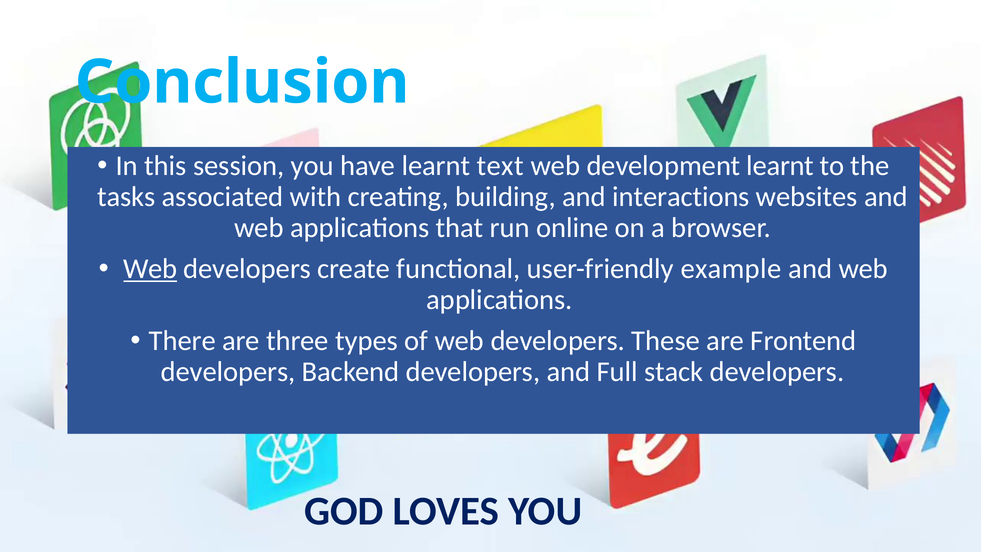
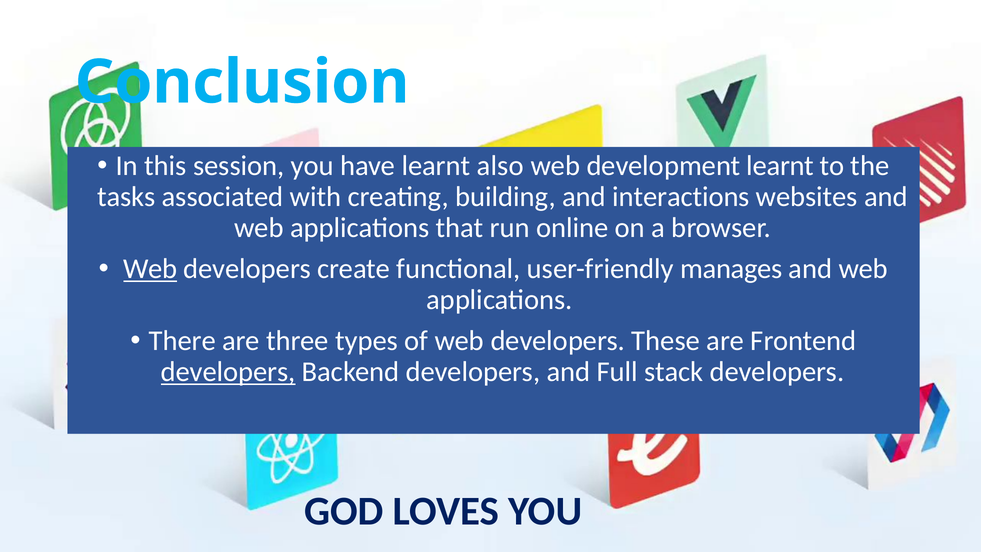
text: text -> also
example: example -> manages
developers at (228, 372) underline: none -> present
